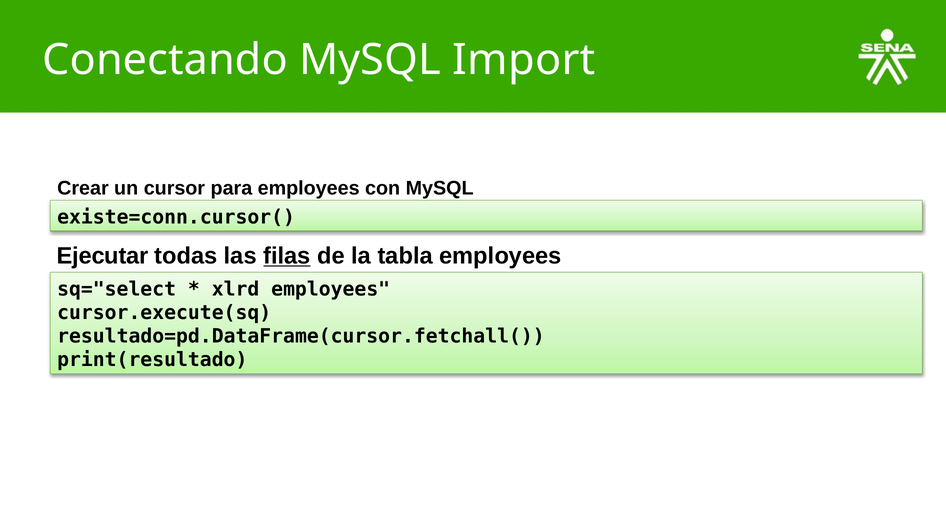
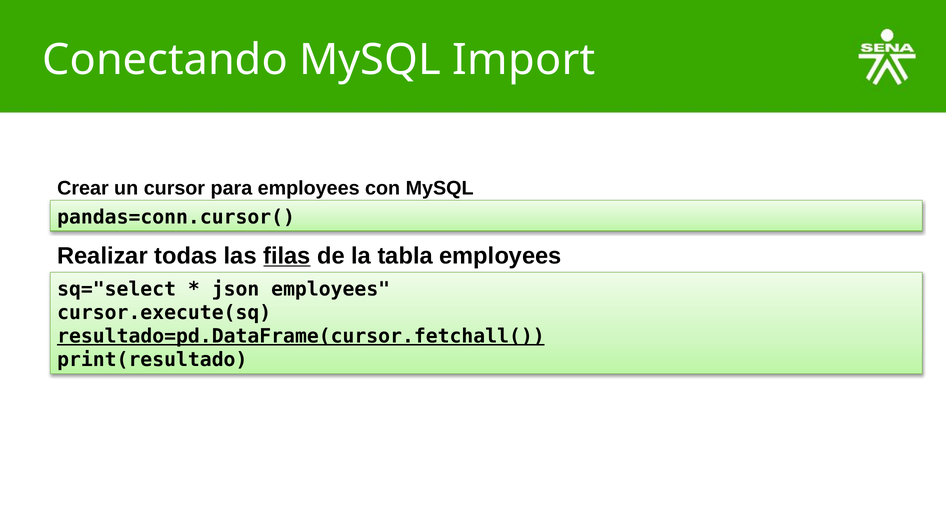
existe=conn.cursor(: existe=conn.cursor( -> pandas=conn.cursor(
Ejecutar: Ejecutar -> Realizar
xlrd: xlrd -> json
resultado=pd.DataFrame(cursor.fetchall( underline: none -> present
